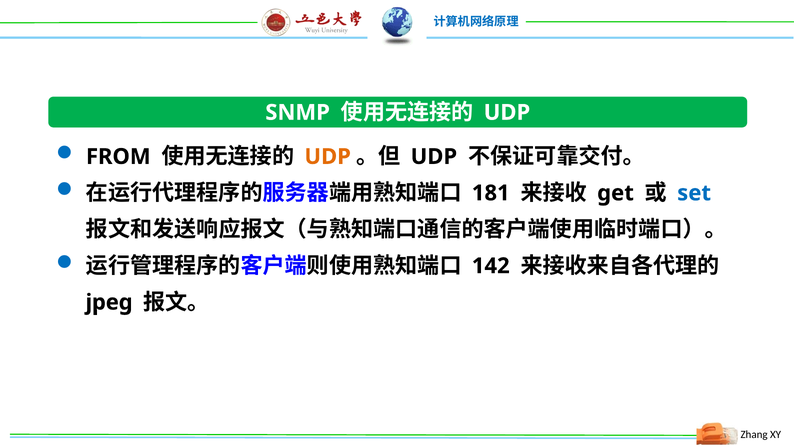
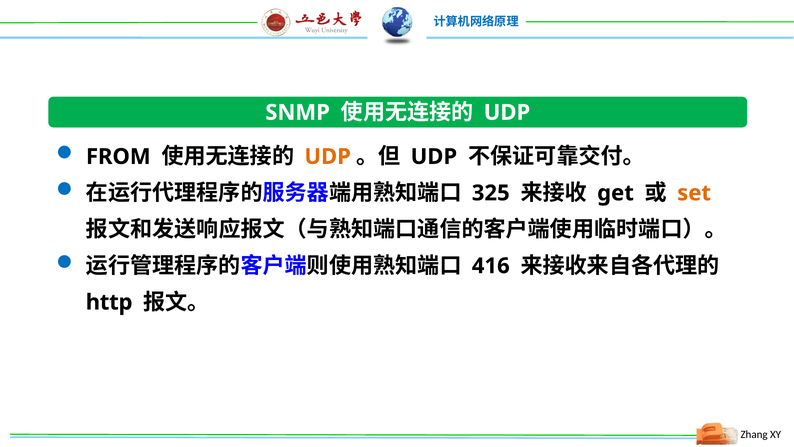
181: 181 -> 325
set colour: blue -> orange
142: 142 -> 416
jpeg: jpeg -> http
